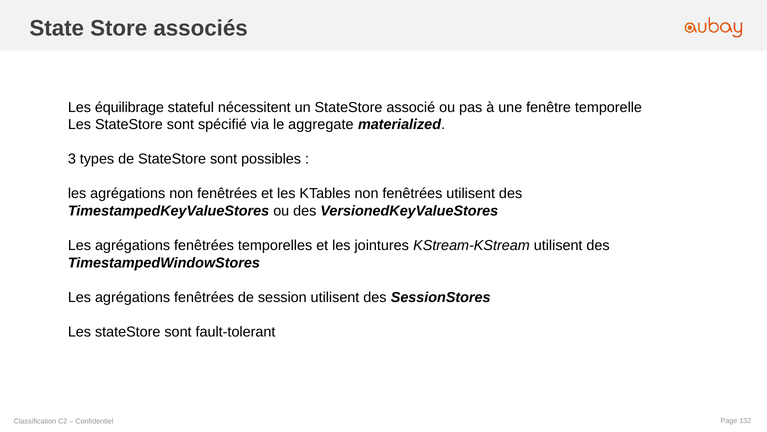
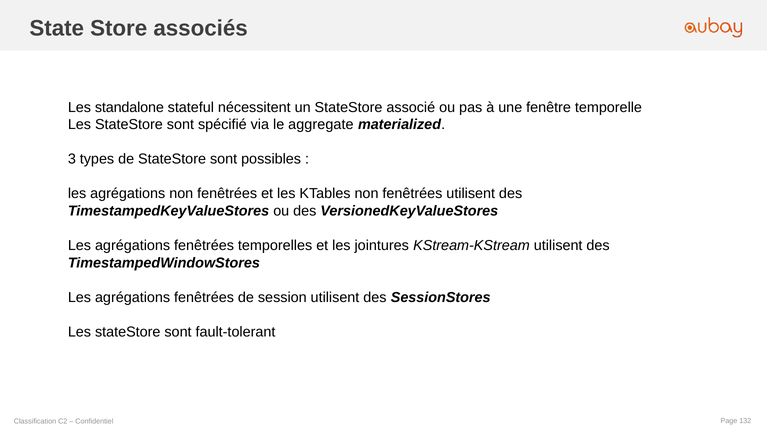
équilibrage: équilibrage -> standalone
